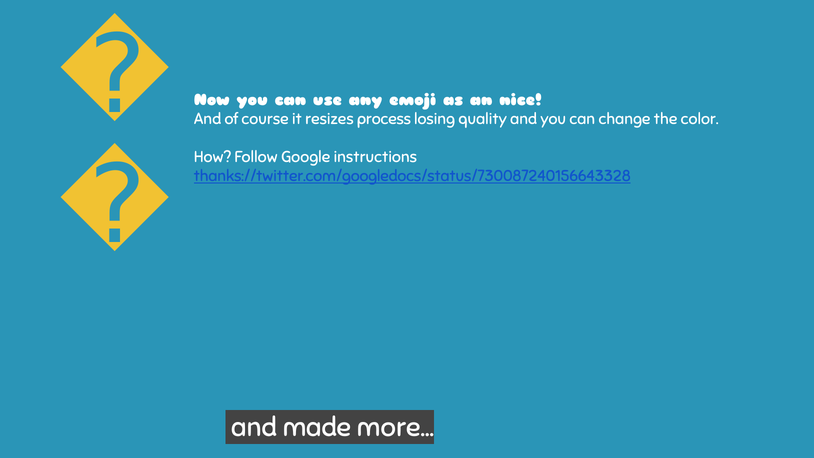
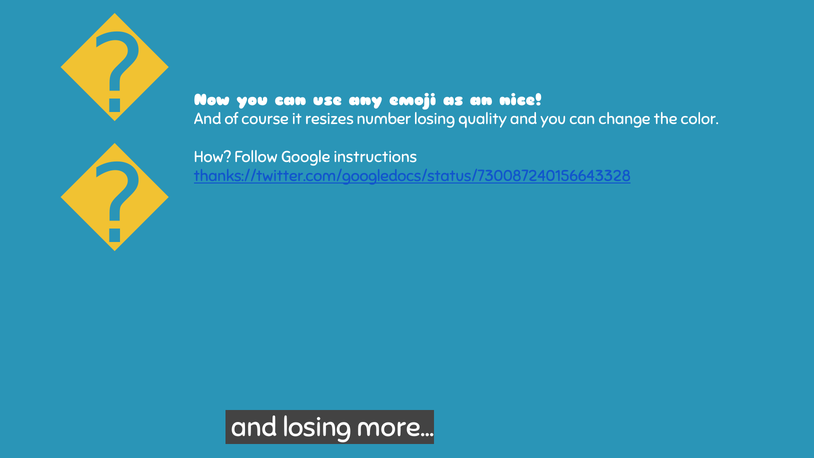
process: process -> number
and made: made -> losing
